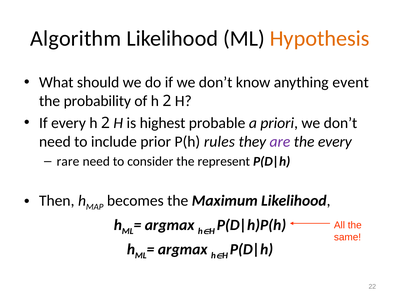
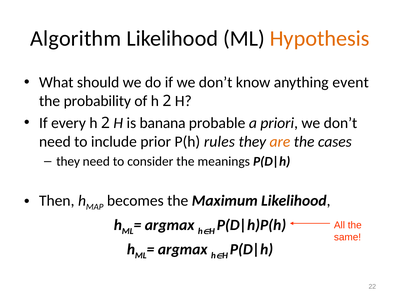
highest: highest -> banana
are colour: purple -> orange
the every: every -> cases
rare at (68, 161): rare -> they
represent: represent -> meanings
